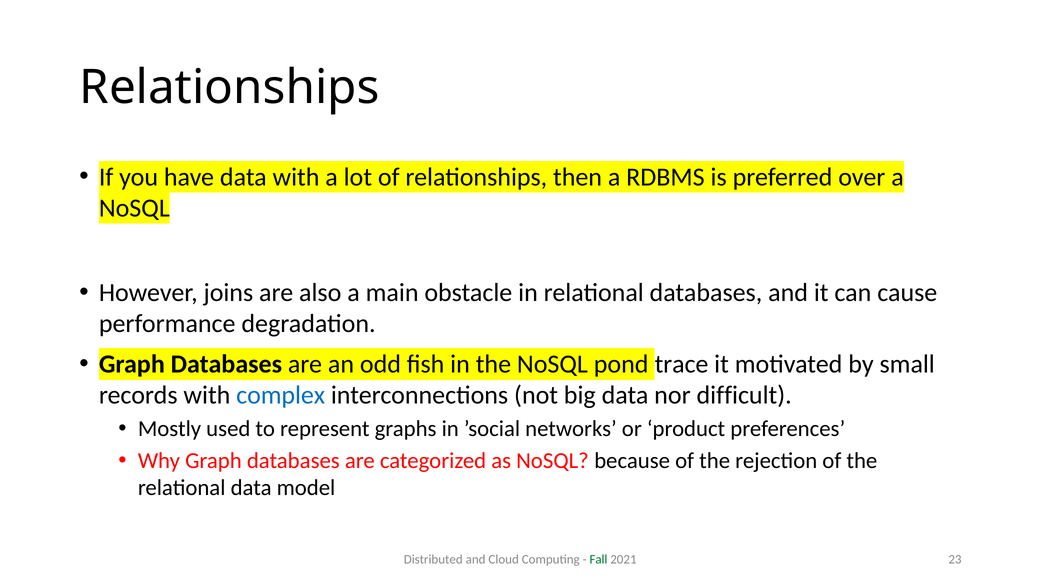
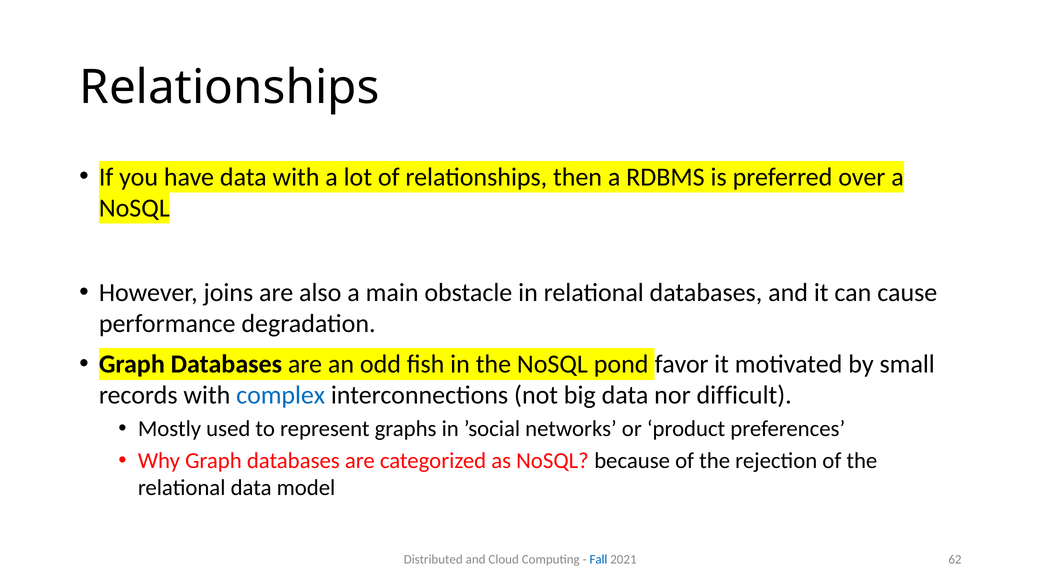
trace: trace -> favor
Fall colour: green -> blue
23: 23 -> 62
